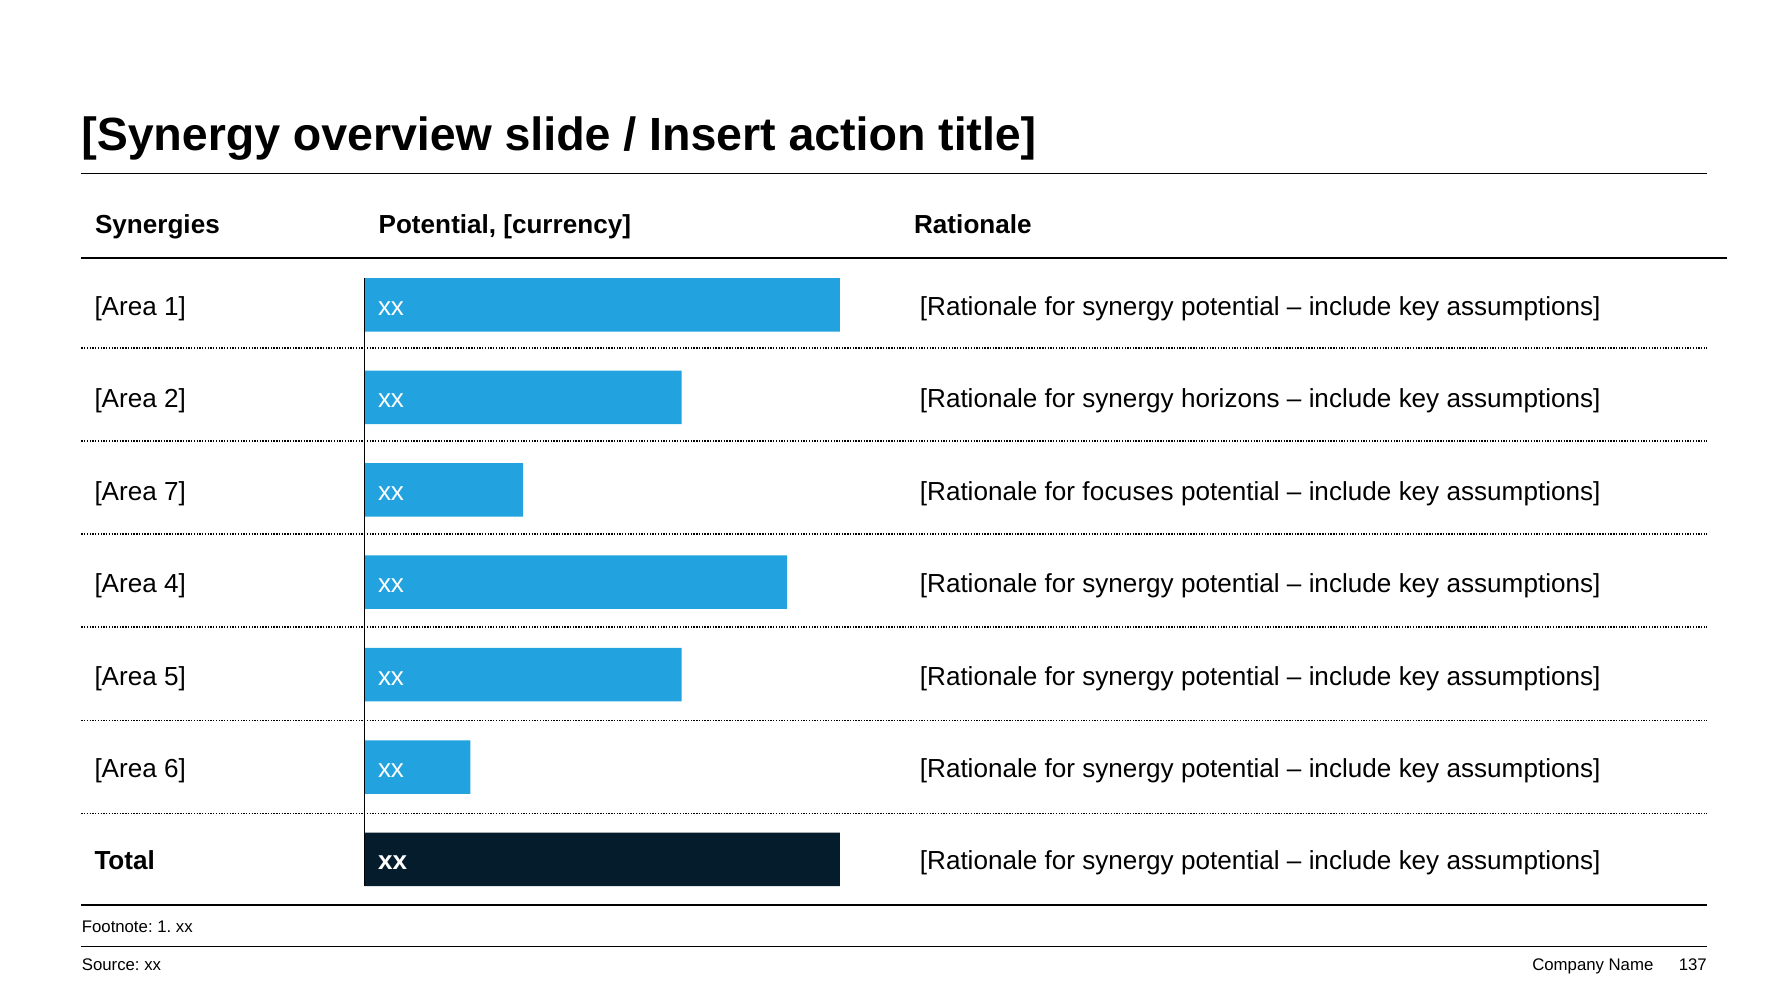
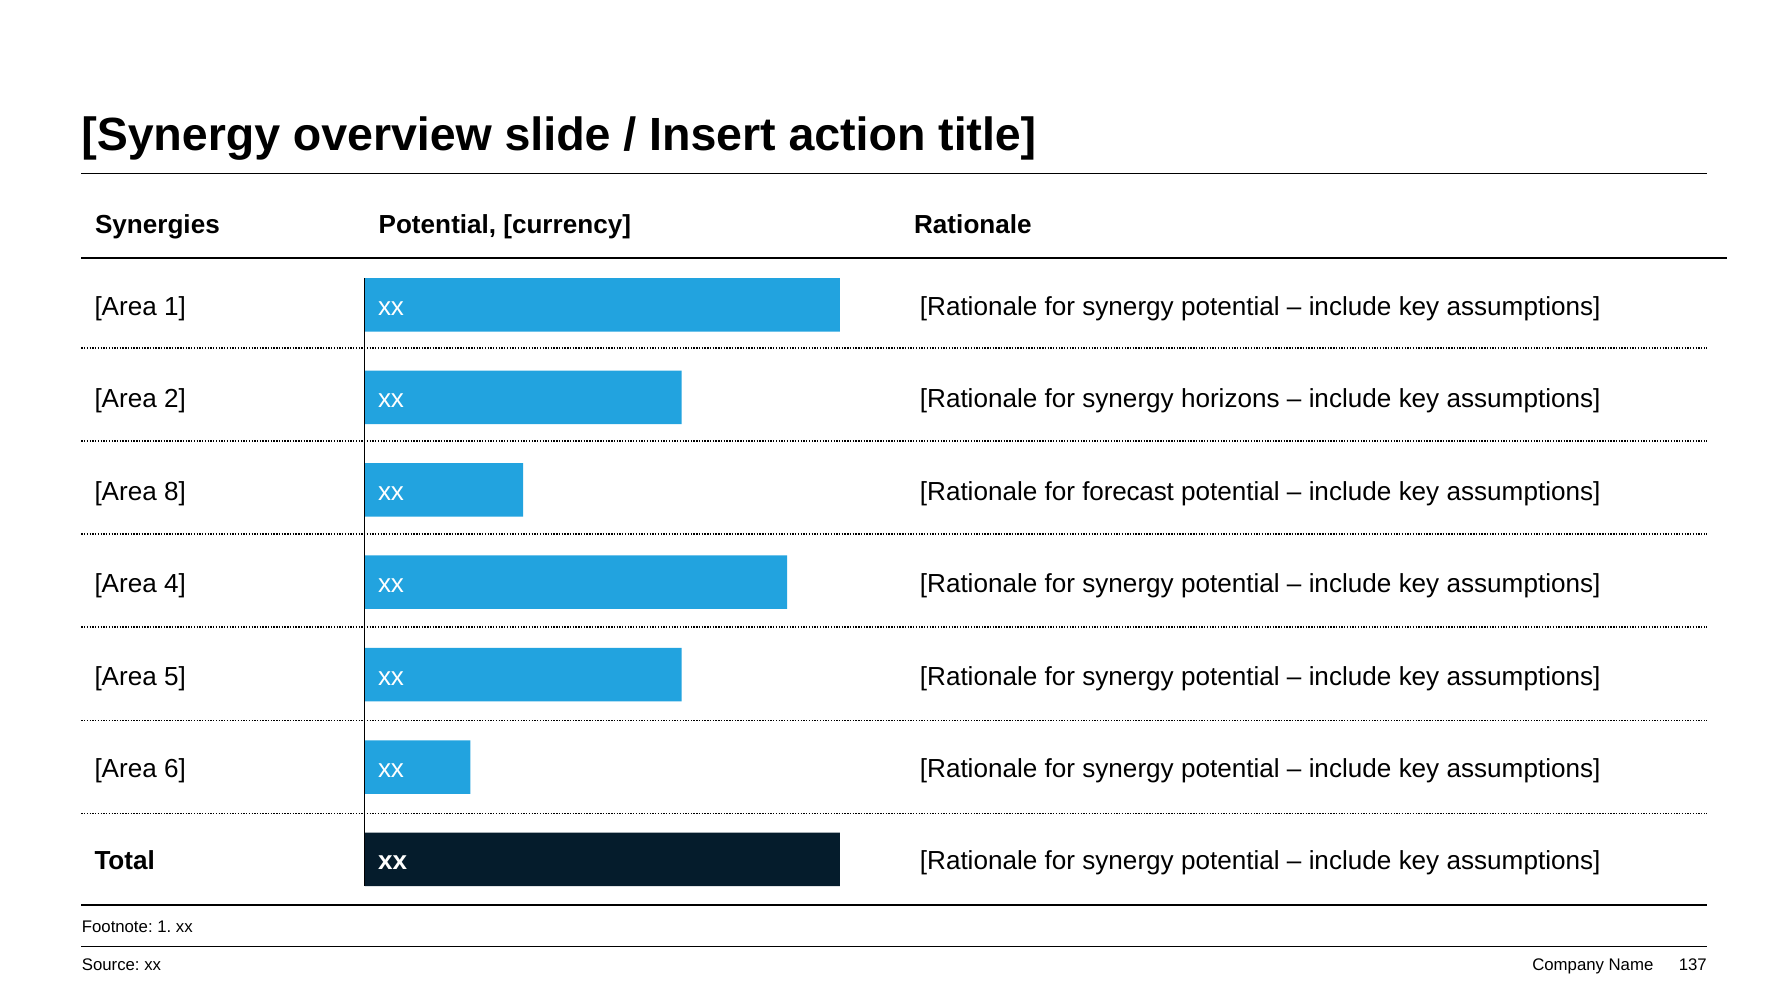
7: 7 -> 8
focuses: focuses -> forecast
